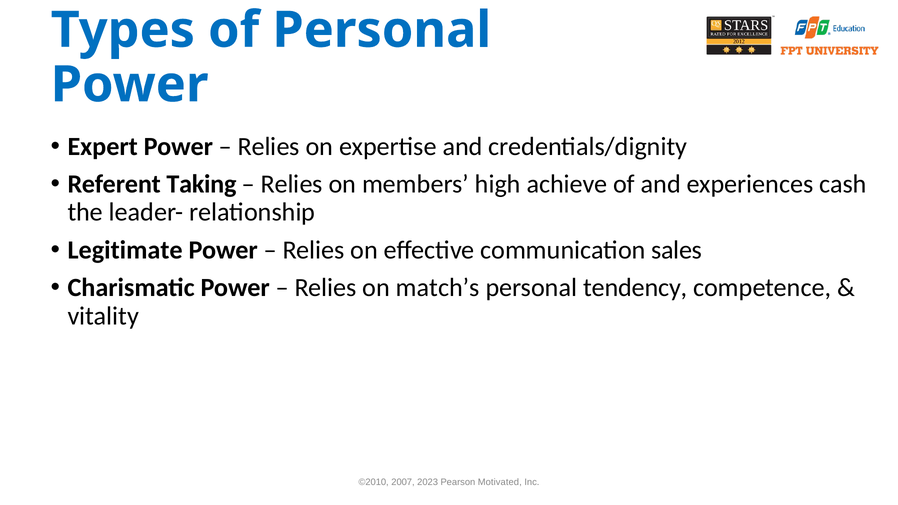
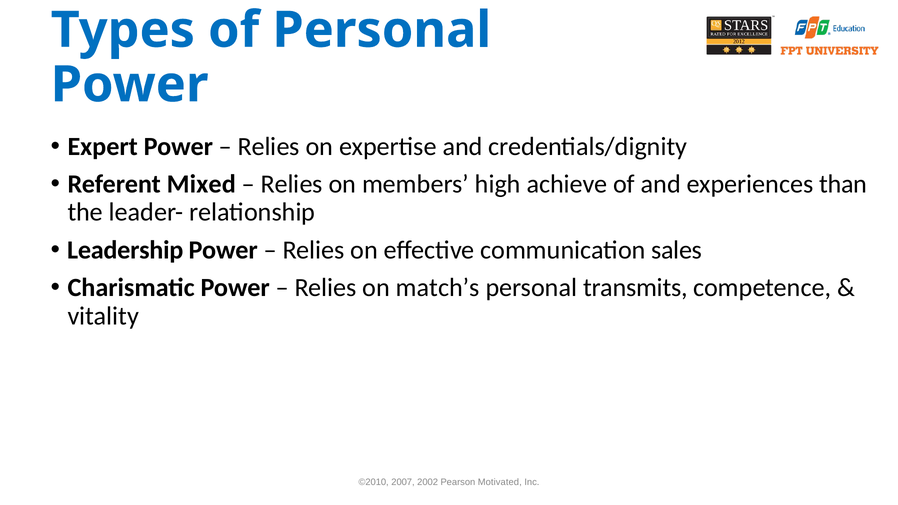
Taking: Taking -> Mixed
cash: cash -> than
Legitimate: Legitimate -> Leadership
tendency: tendency -> transmits
2023: 2023 -> 2002
